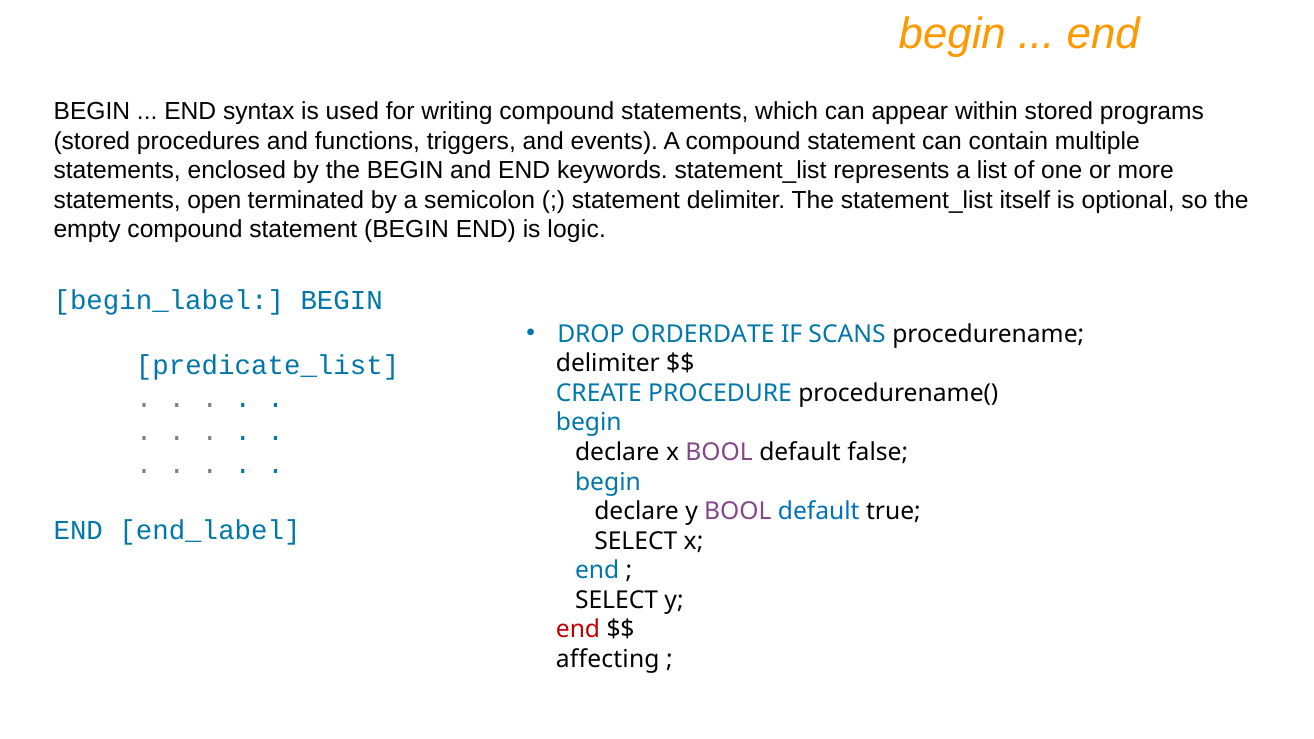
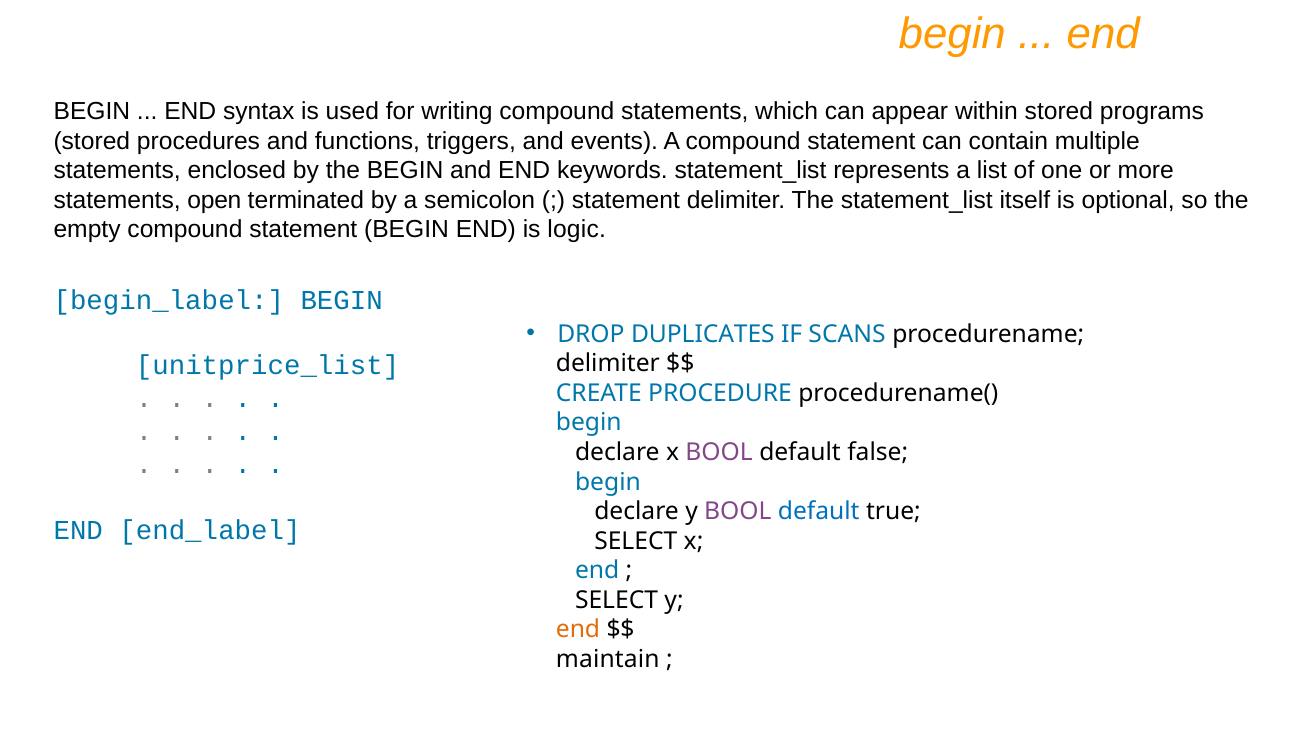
ORDERDATE: ORDERDATE -> DUPLICATES
predicate_list: predicate_list -> unitprice_list
end at (578, 630) colour: red -> orange
affecting: affecting -> maintain
